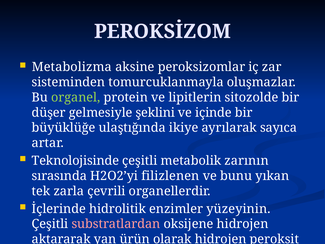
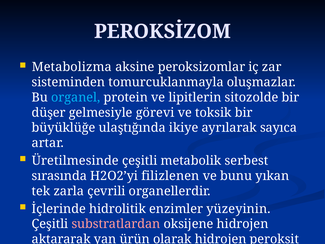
organel colour: light green -> light blue
şeklini: şeklini -> görevi
içinde: içinde -> toksik
Teknolojisinde: Teknolojisinde -> Üretilmesinde
zarının: zarının -> serbest
